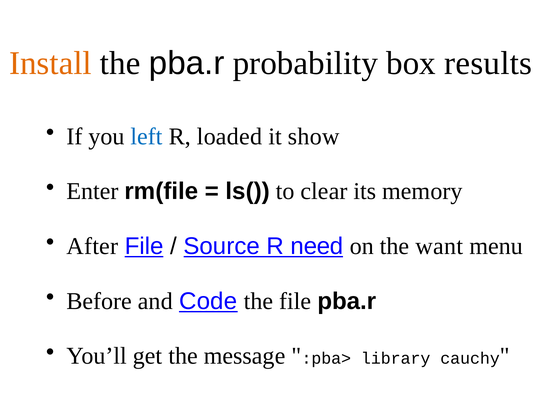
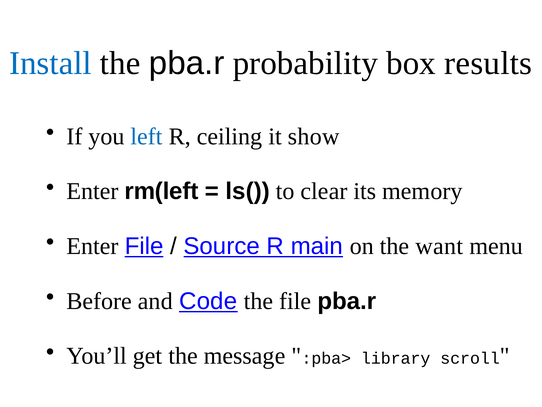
Install colour: orange -> blue
loaded: loaded -> ceiling
rm(file: rm(file -> rm(left
After at (92, 246): After -> Enter
need: need -> main
cauchy: cauchy -> scroll
